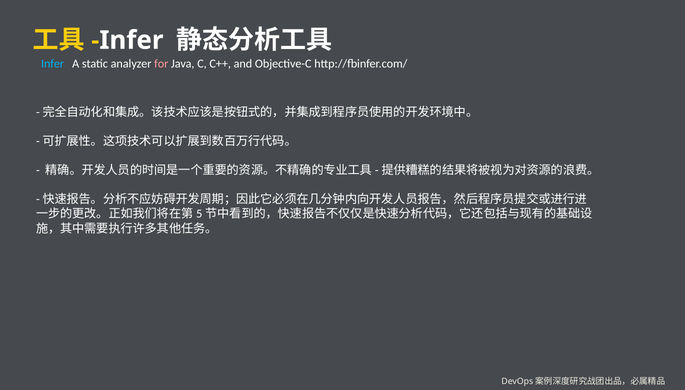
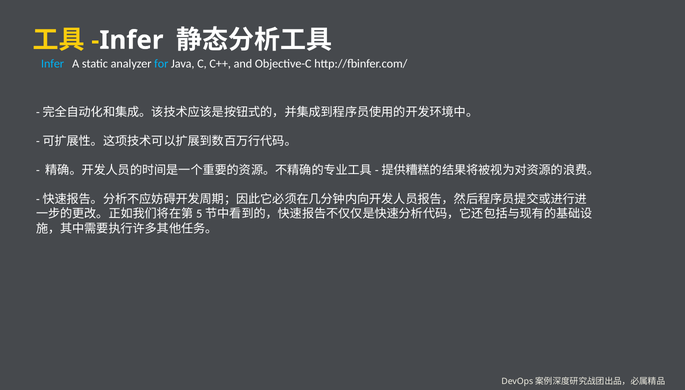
for colour: pink -> light blue
